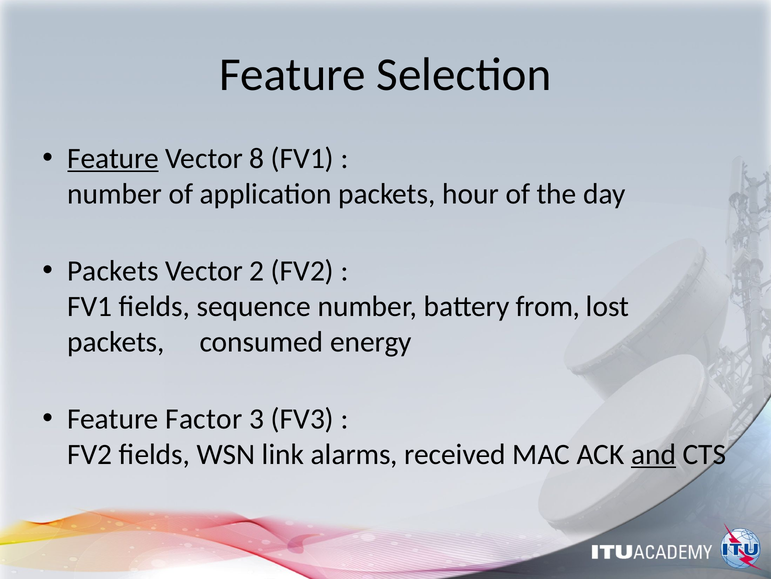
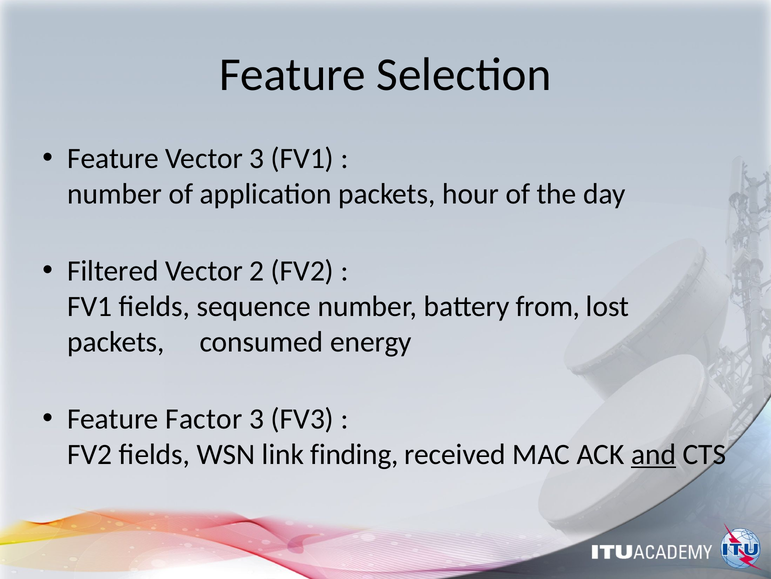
Feature at (113, 158) underline: present -> none
Vector 8: 8 -> 3
Packets at (113, 271): Packets -> Filtered
alarms: alarms -> finding
